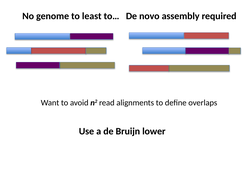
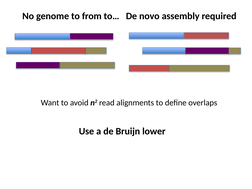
least: least -> from
